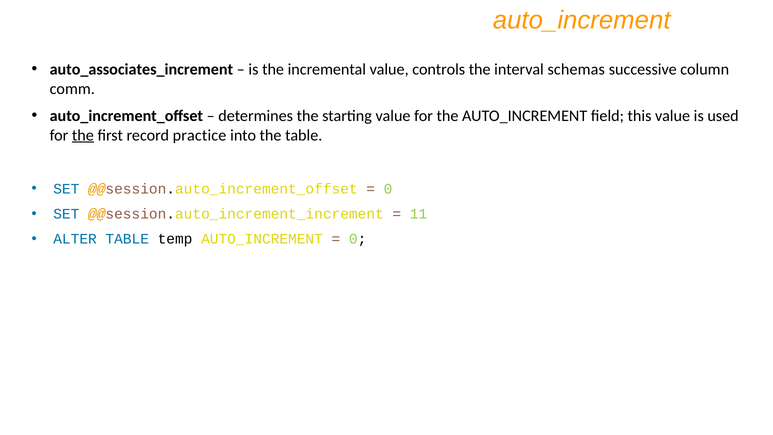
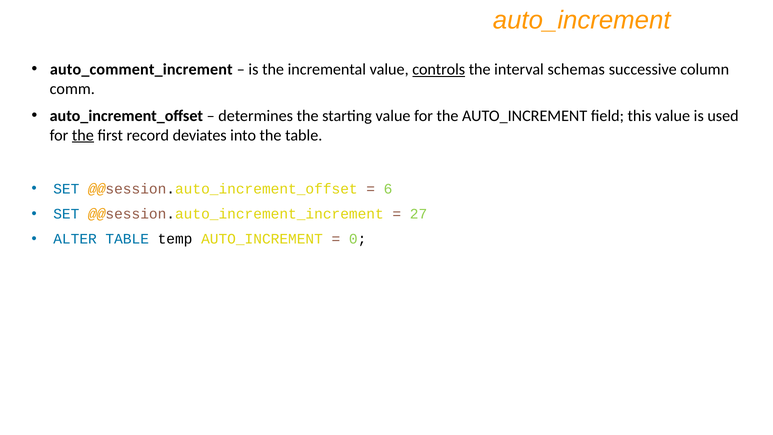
auto_associates_increment: auto_associates_increment -> auto_comment_increment
controls underline: none -> present
practice: practice -> deviates
0 at (388, 189): 0 -> 6
11: 11 -> 27
